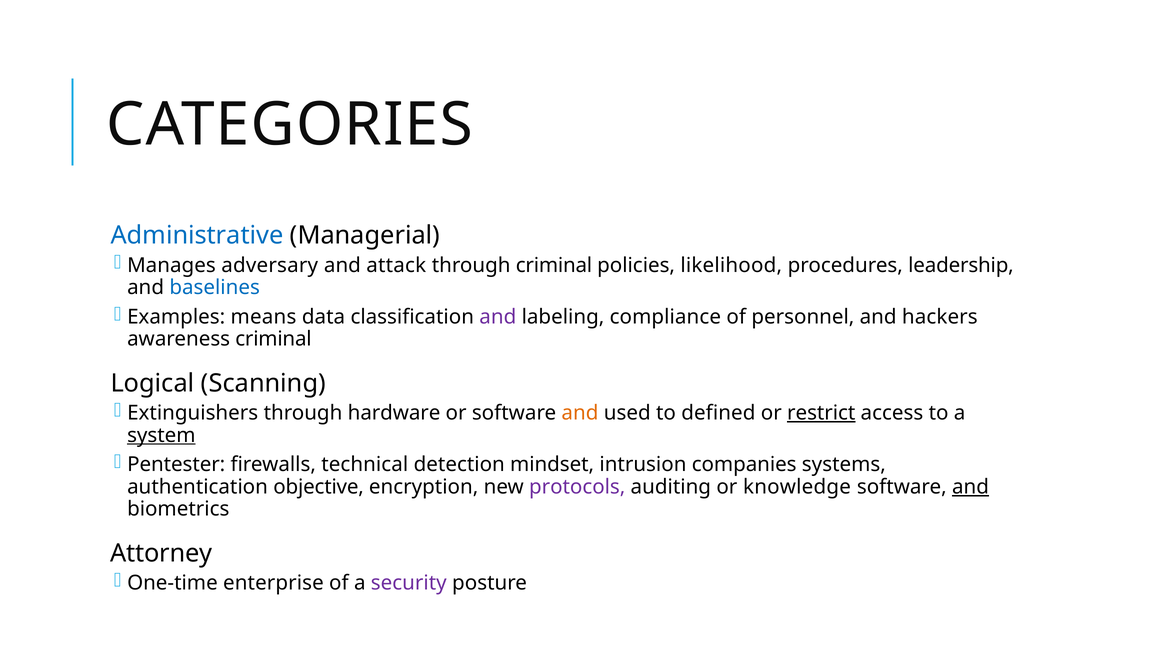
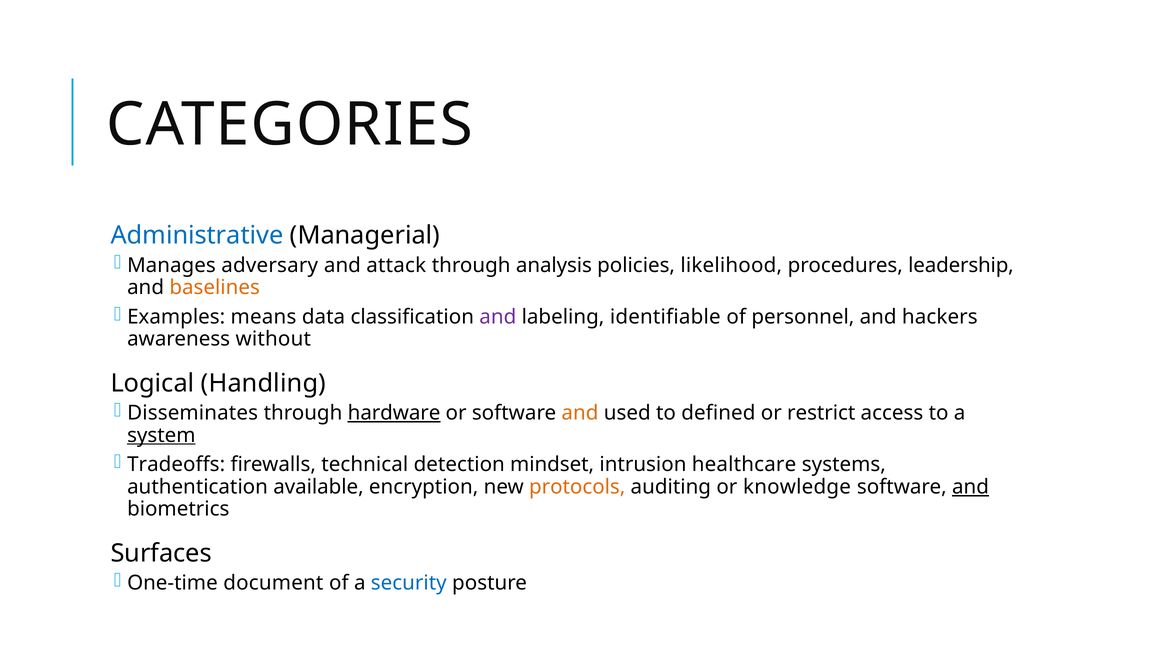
through criminal: criminal -> analysis
baselines colour: blue -> orange
compliance: compliance -> identifiable
awareness criminal: criminal -> without
Scanning: Scanning -> Handling
Extinguishers: Extinguishers -> Disseminates
hardware underline: none -> present
restrict underline: present -> none
Pentester: Pentester -> Tradeoffs
companies: companies -> healthcare
objective: objective -> available
protocols colour: purple -> orange
Attorney: Attorney -> Surfaces
enterprise: enterprise -> document
security colour: purple -> blue
